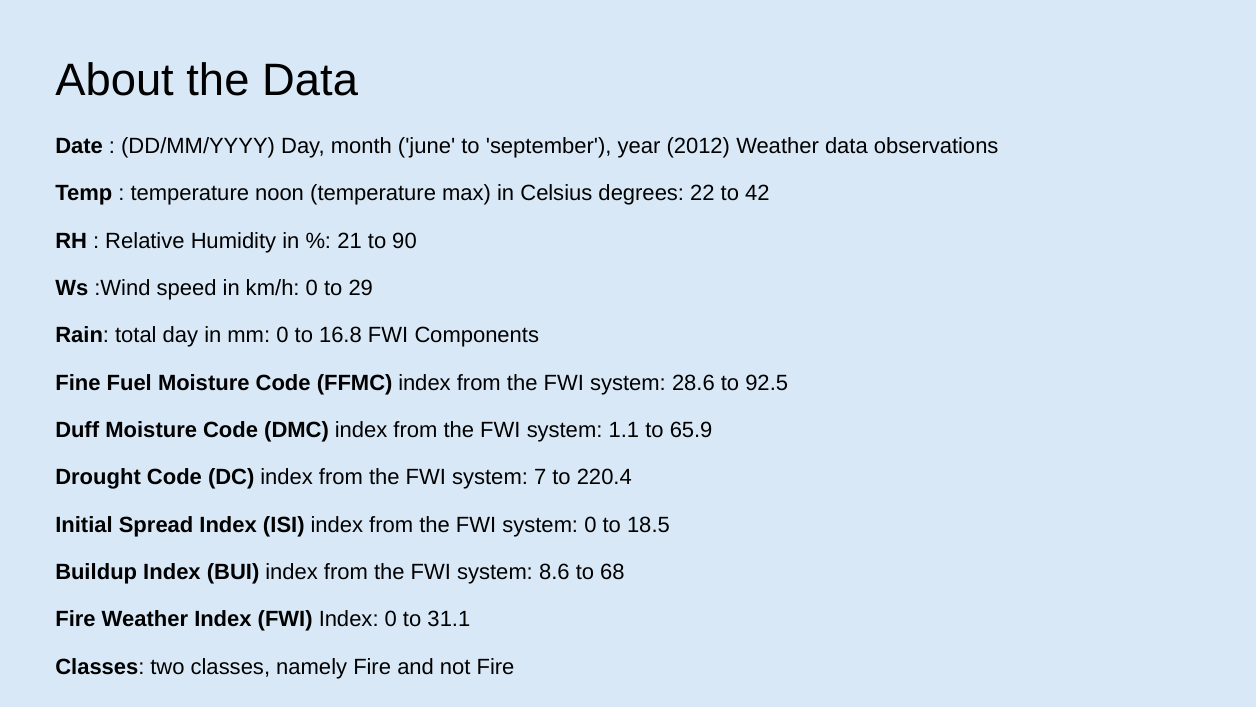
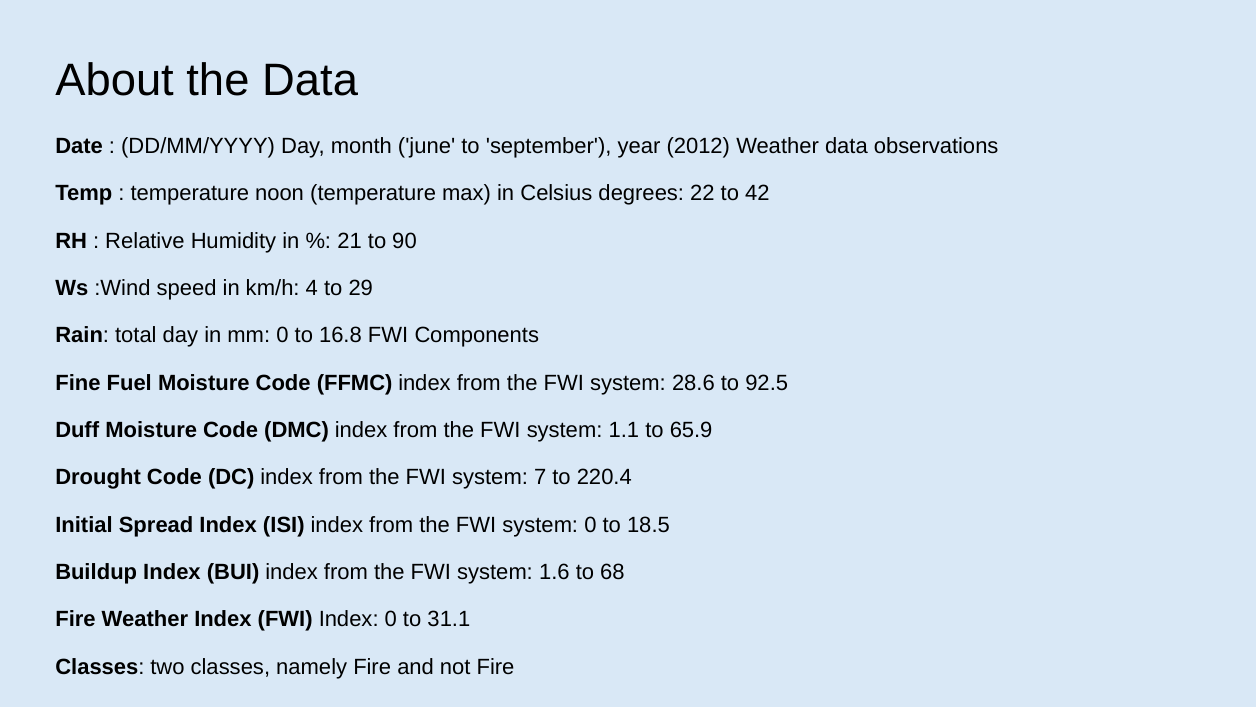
km/h 0: 0 -> 4
8.6: 8.6 -> 1.6
